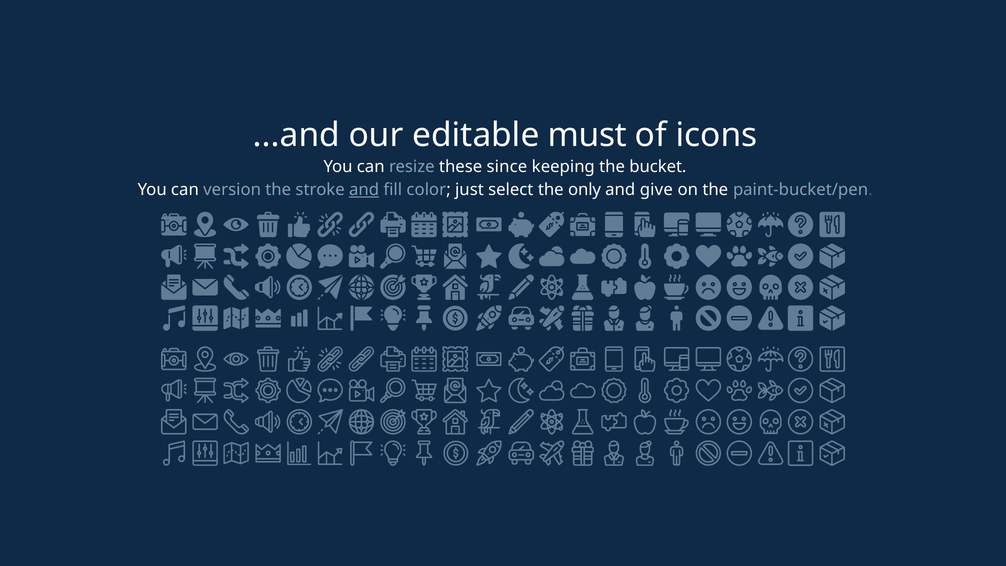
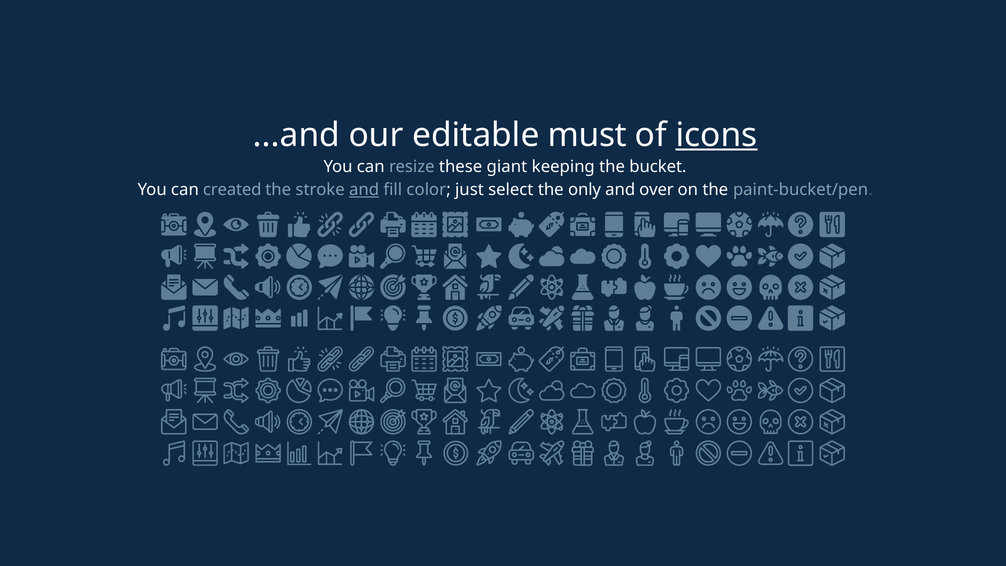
icons underline: none -> present
since: since -> giant
version: version -> created
give: give -> over
